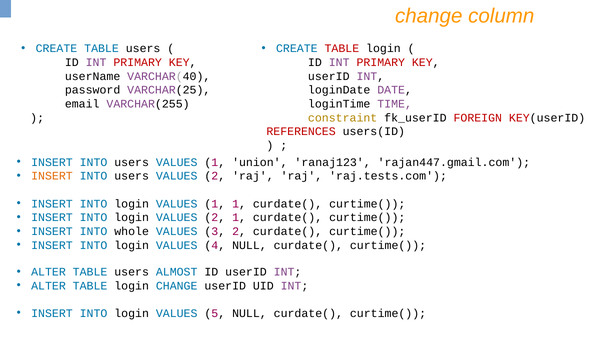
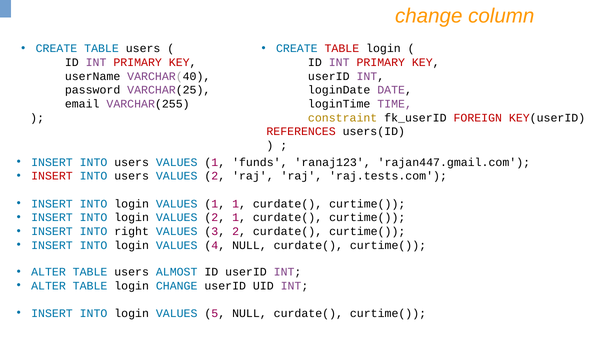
union: union -> funds
INSERT at (52, 176) colour: orange -> red
whole: whole -> right
